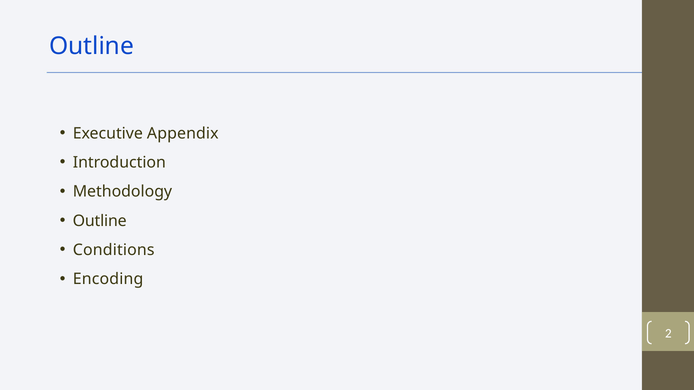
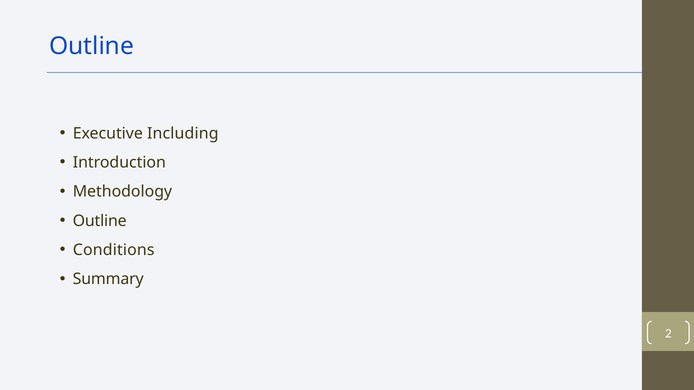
Appendix: Appendix -> Including
Encoding: Encoding -> Summary
